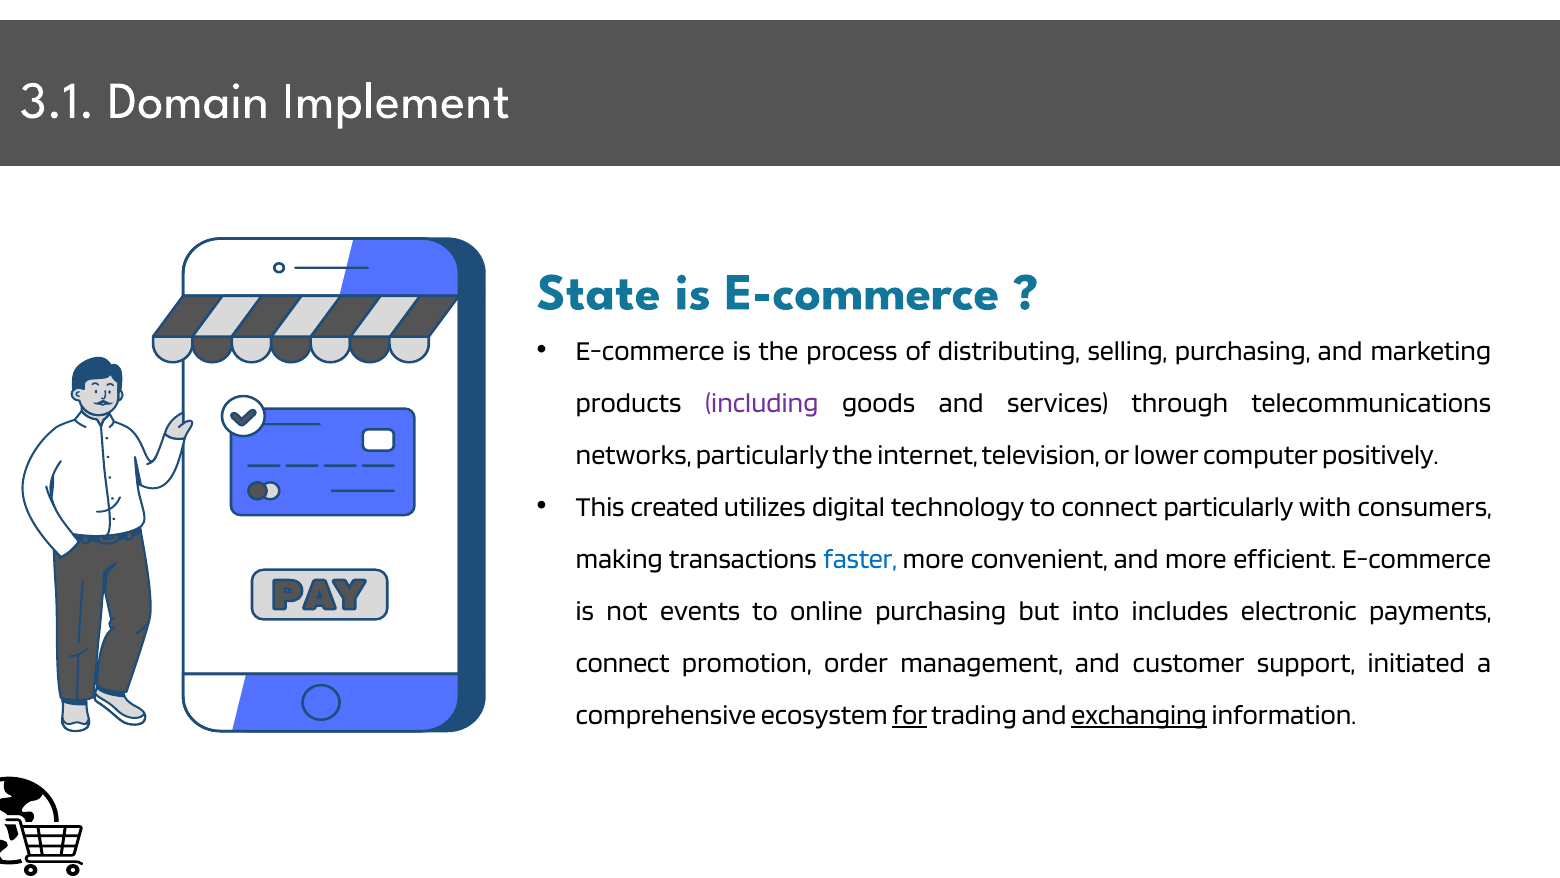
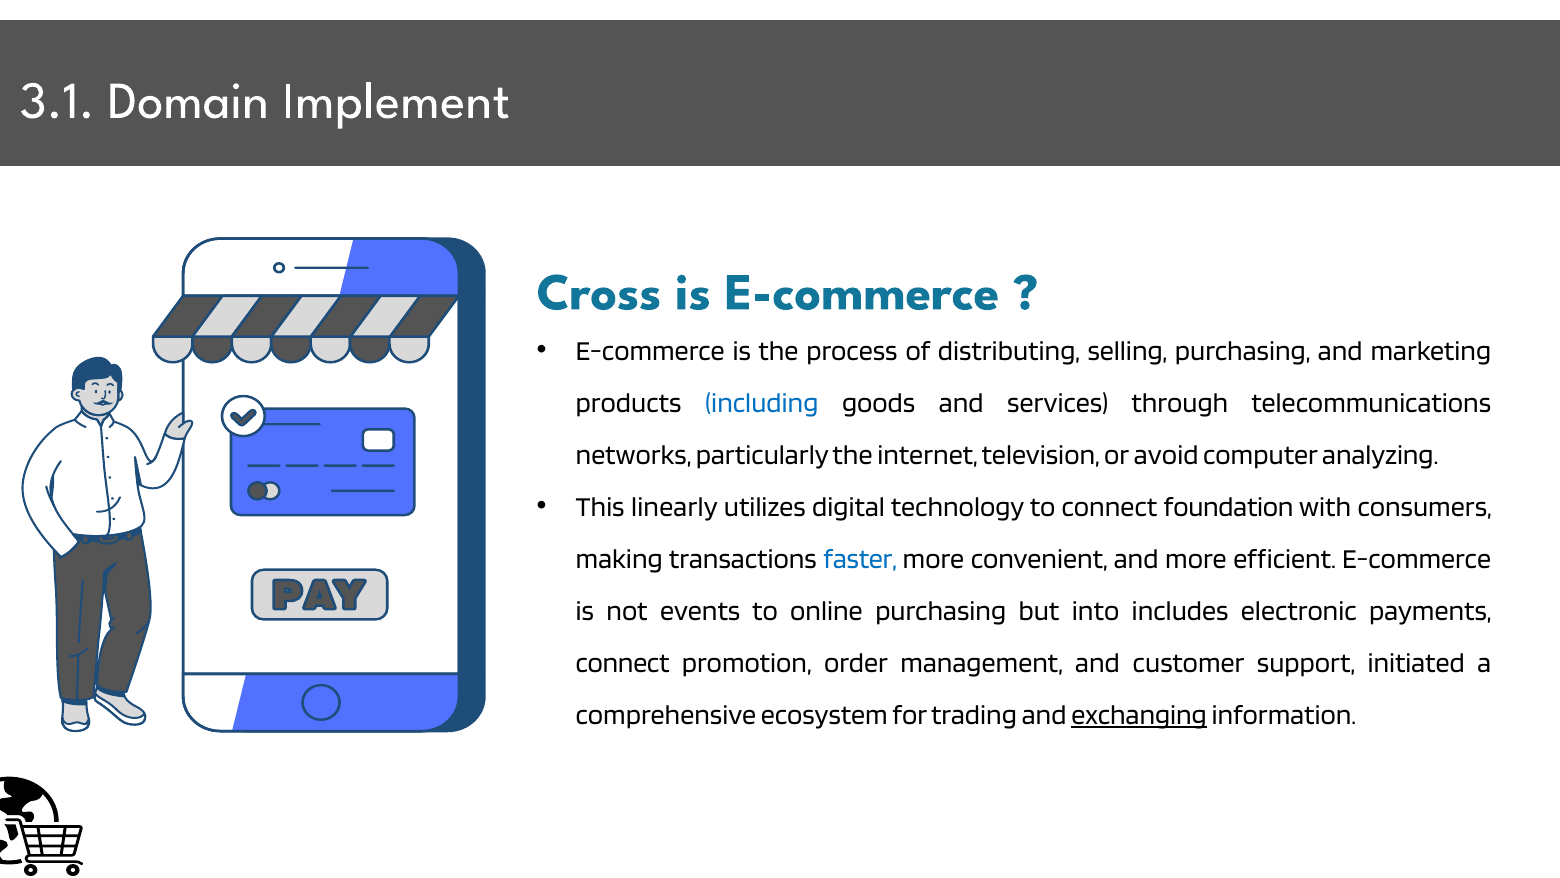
State: State -> Cross
including colour: purple -> blue
lower: lower -> avoid
positively: positively -> analyzing
created: created -> linearly
connect particularly: particularly -> foundation
for underline: present -> none
